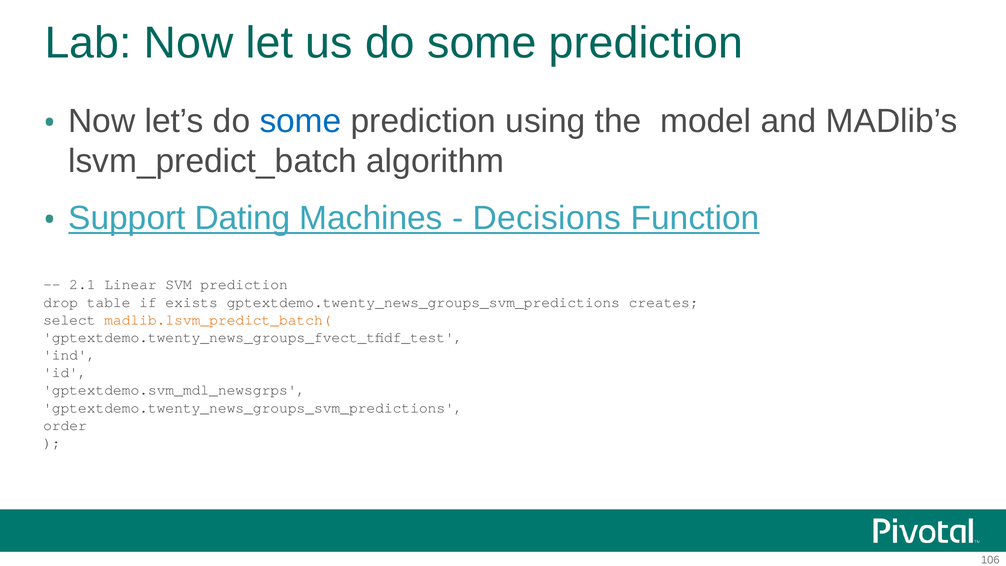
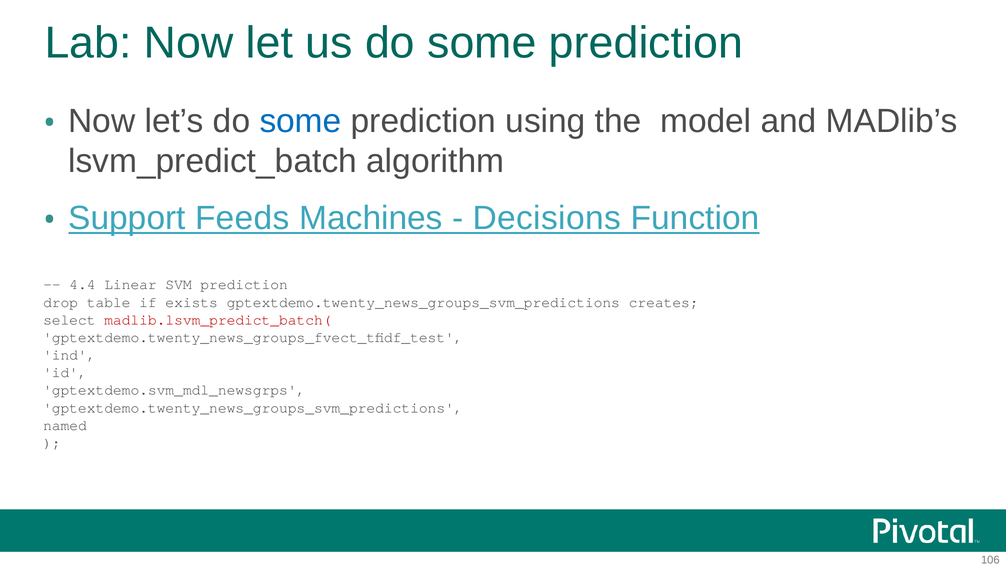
Dating: Dating -> Feeds
2.1: 2.1 -> 4.4
madlib.lsvm_predict_batch( colour: orange -> red
order: order -> named
